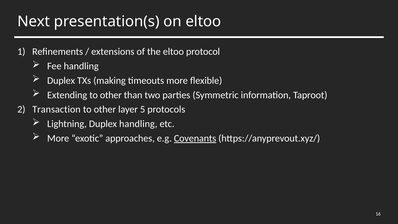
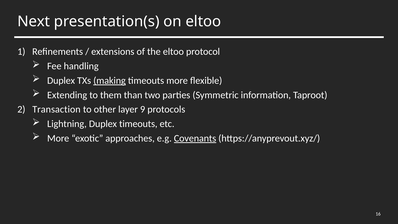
making underline: none -> present
Extending to other: other -> them
5: 5 -> 9
Duplex handling: handling -> timeouts
